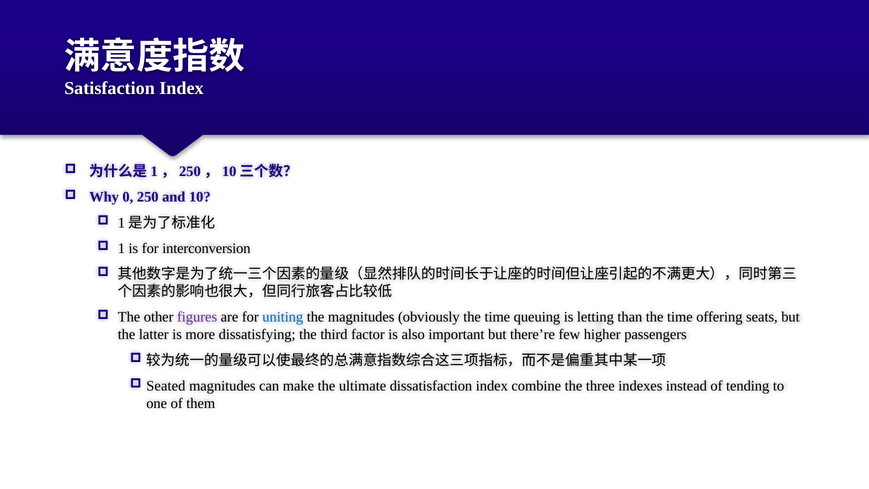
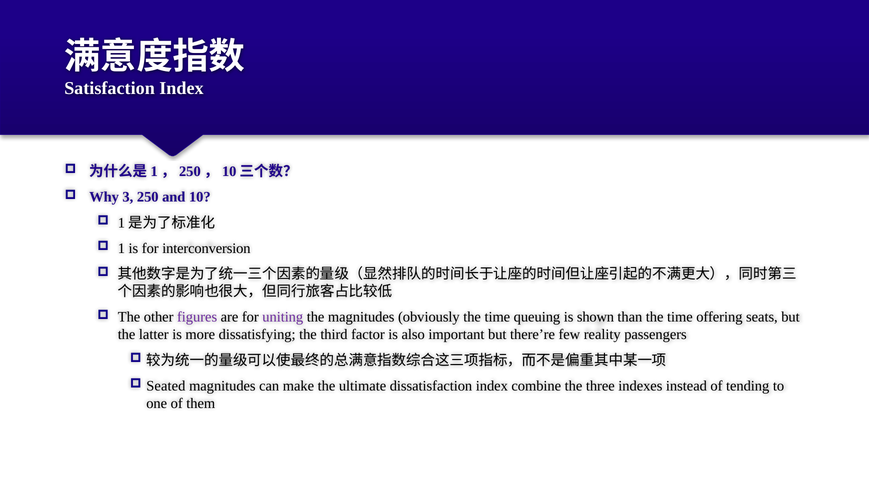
0: 0 -> 3
uniting colour: blue -> purple
letting: letting -> shown
higher: higher -> reality
